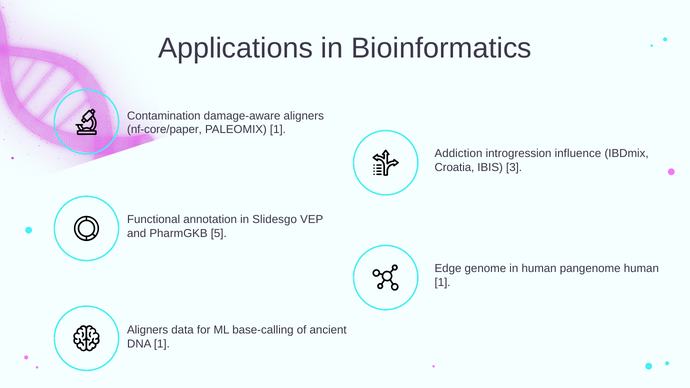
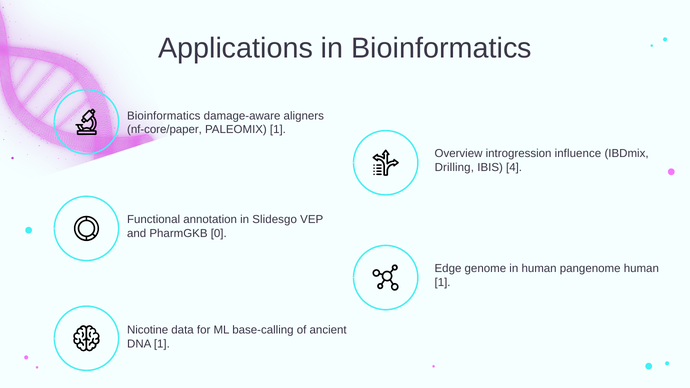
Contamination at (164, 116): Contamination -> Bioinformatics
Addiction: Addiction -> Overview
Croatia: Croatia -> Drilling
3: 3 -> 4
5: 5 -> 0
Aligners at (148, 330): Aligners -> Nicotine
